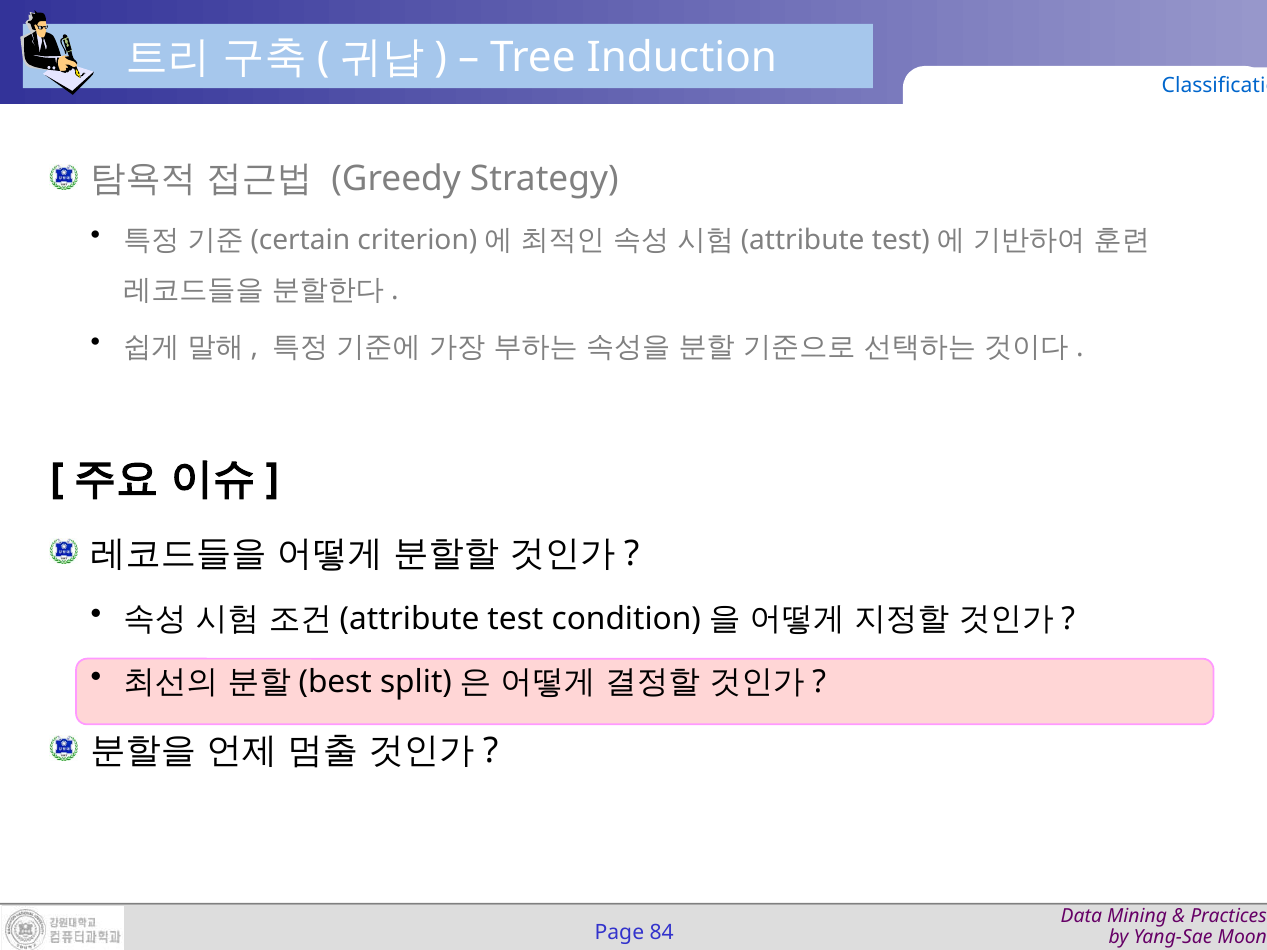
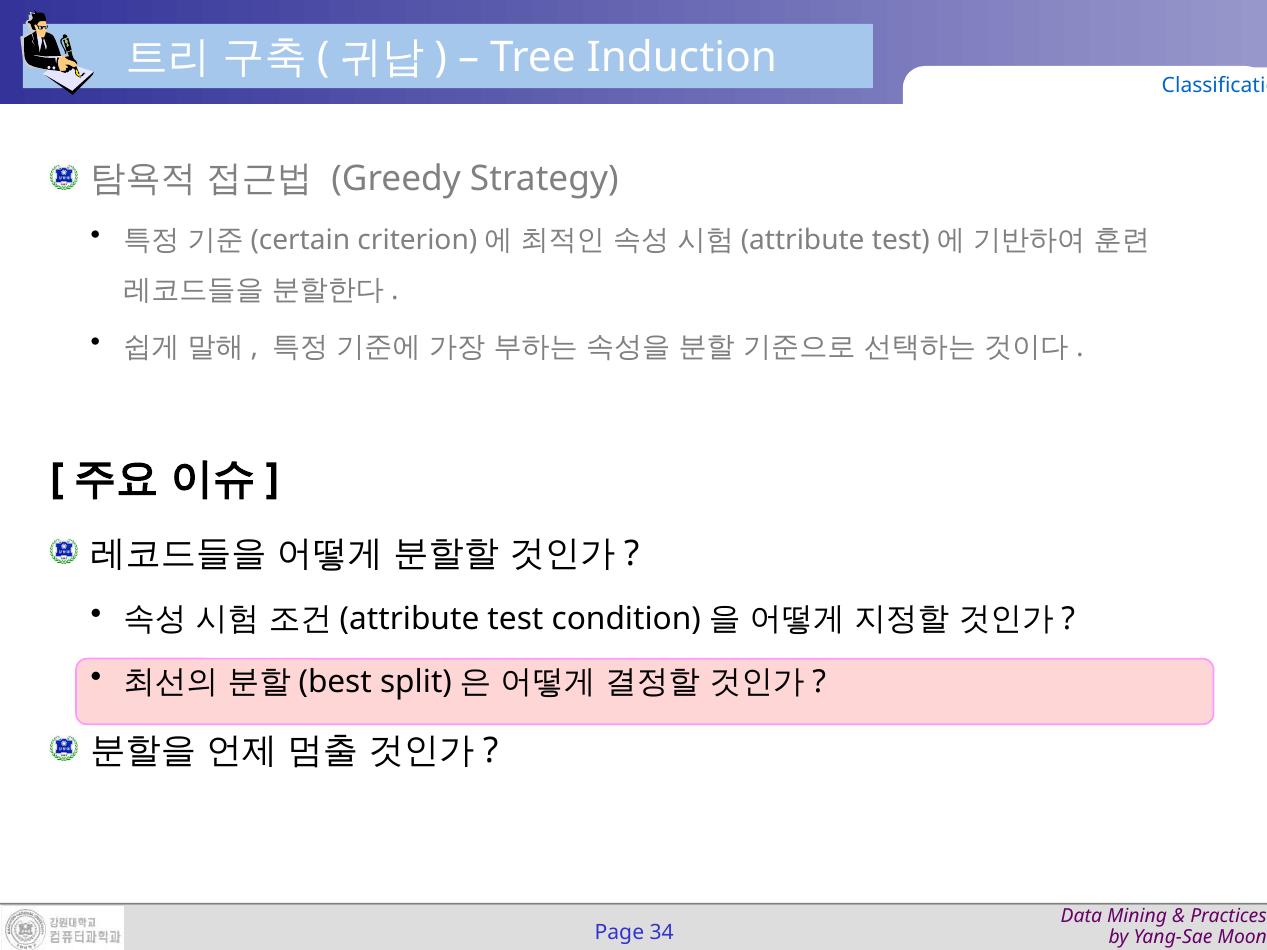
84: 84 -> 34
